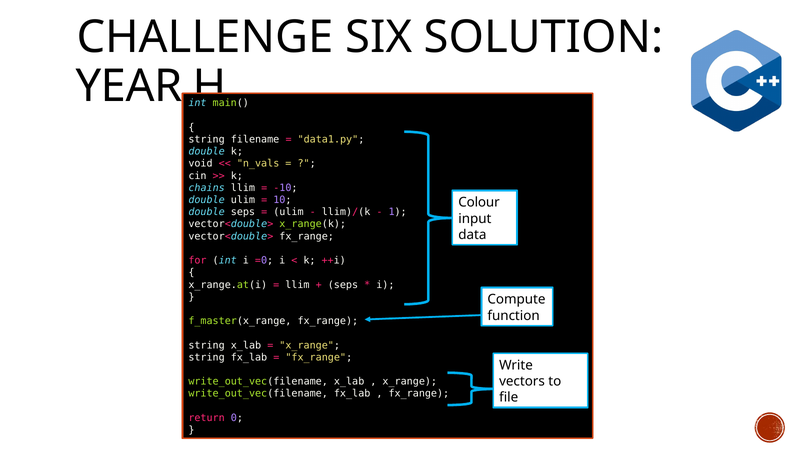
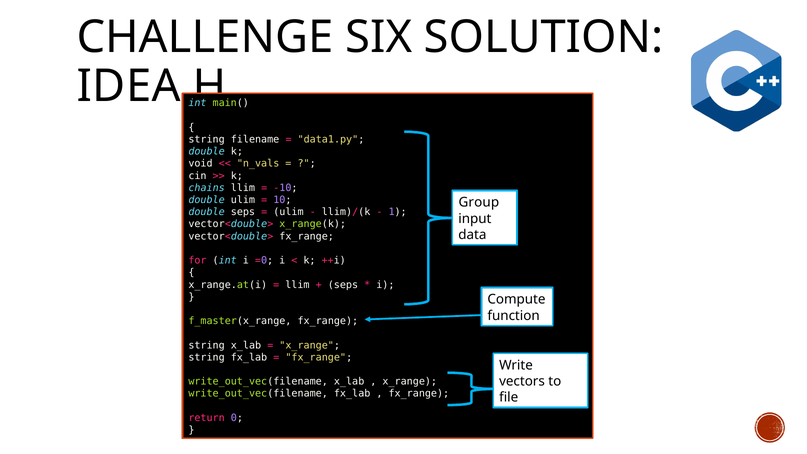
YEAR: YEAR -> IDEA
Colour: Colour -> Group
